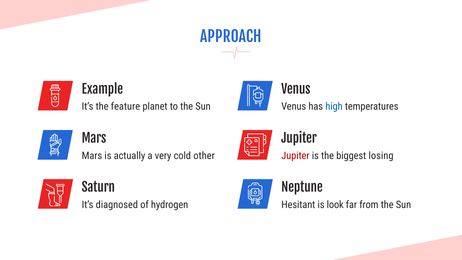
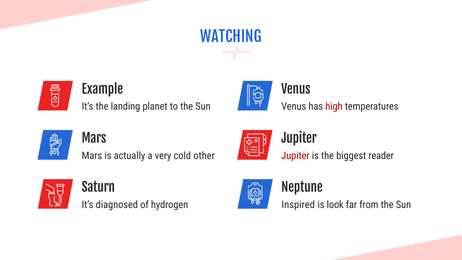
APPROACH: APPROACH -> WATCHING
feature: feature -> landing
high colour: blue -> red
losing: losing -> reader
Hesitant: Hesitant -> Inspired
